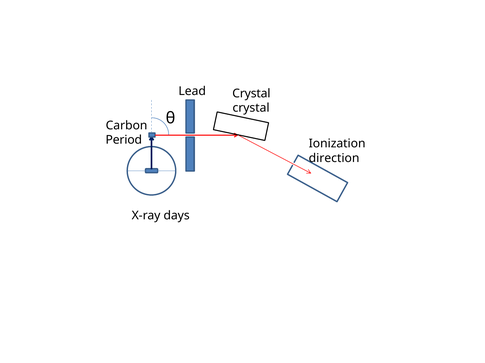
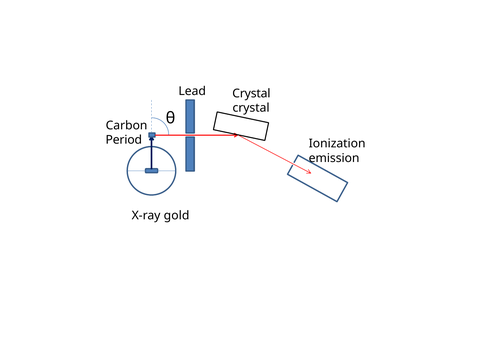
direction: direction -> emission
days: days -> gold
